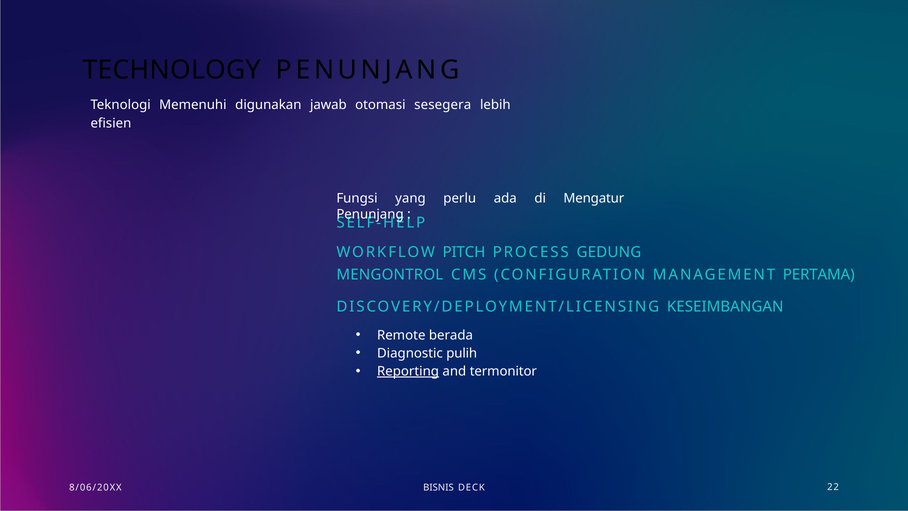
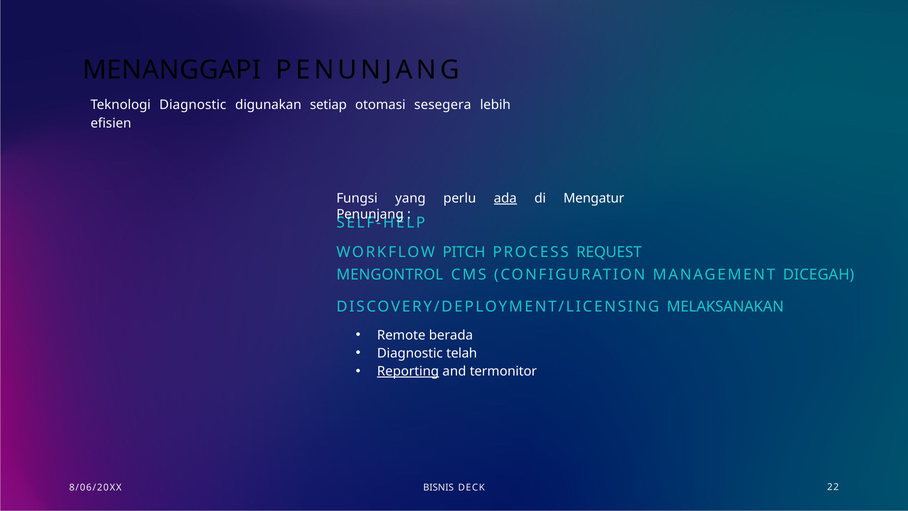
TECHNOLOGY: TECHNOLOGY -> MENANGGAPI
Teknologi Memenuhi: Memenuhi -> Diagnostic
jawab: jawab -> setiap
ada underline: none -> present
GEDUNG: GEDUNG -> REQUEST
PERTAMA: PERTAMA -> DICEGAH
KESEIMBANGAN: KESEIMBANGAN -> MELAKSANAKAN
pulih: pulih -> telah
